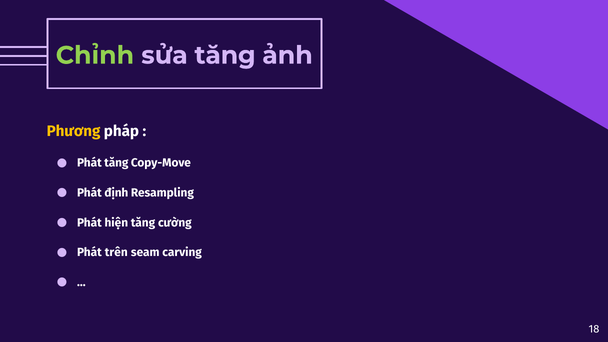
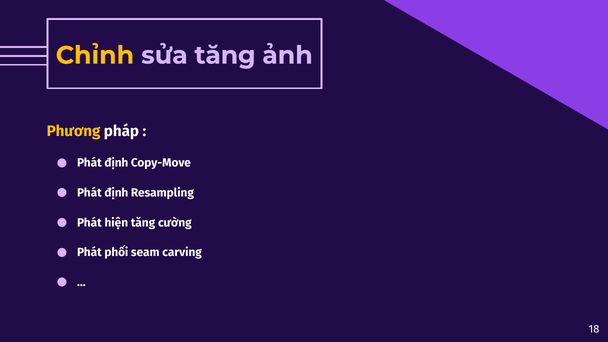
Chỉnh colour: light green -> yellow
tăng at (116, 163): tăng -> định
trên: trên -> phối
